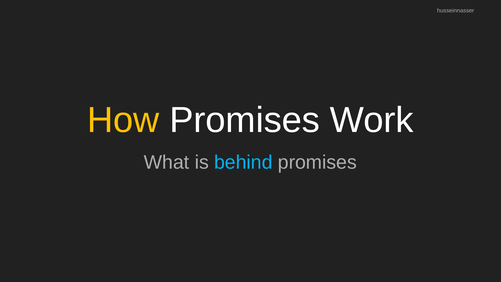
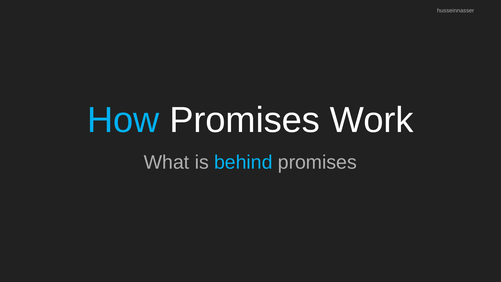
How colour: yellow -> light blue
